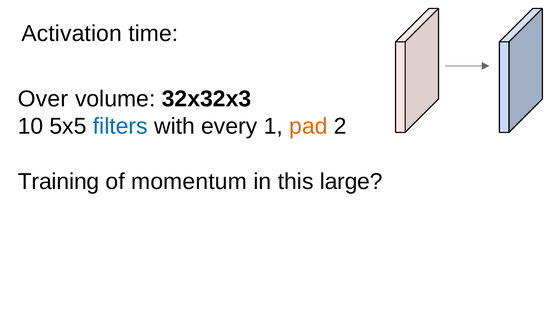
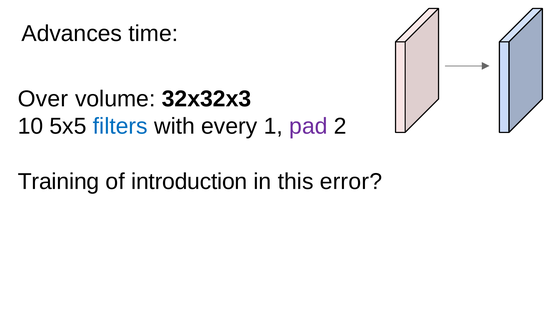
Activation: Activation -> Advances
pad colour: orange -> purple
momentum: momentum -> introduction
large: large -> error
